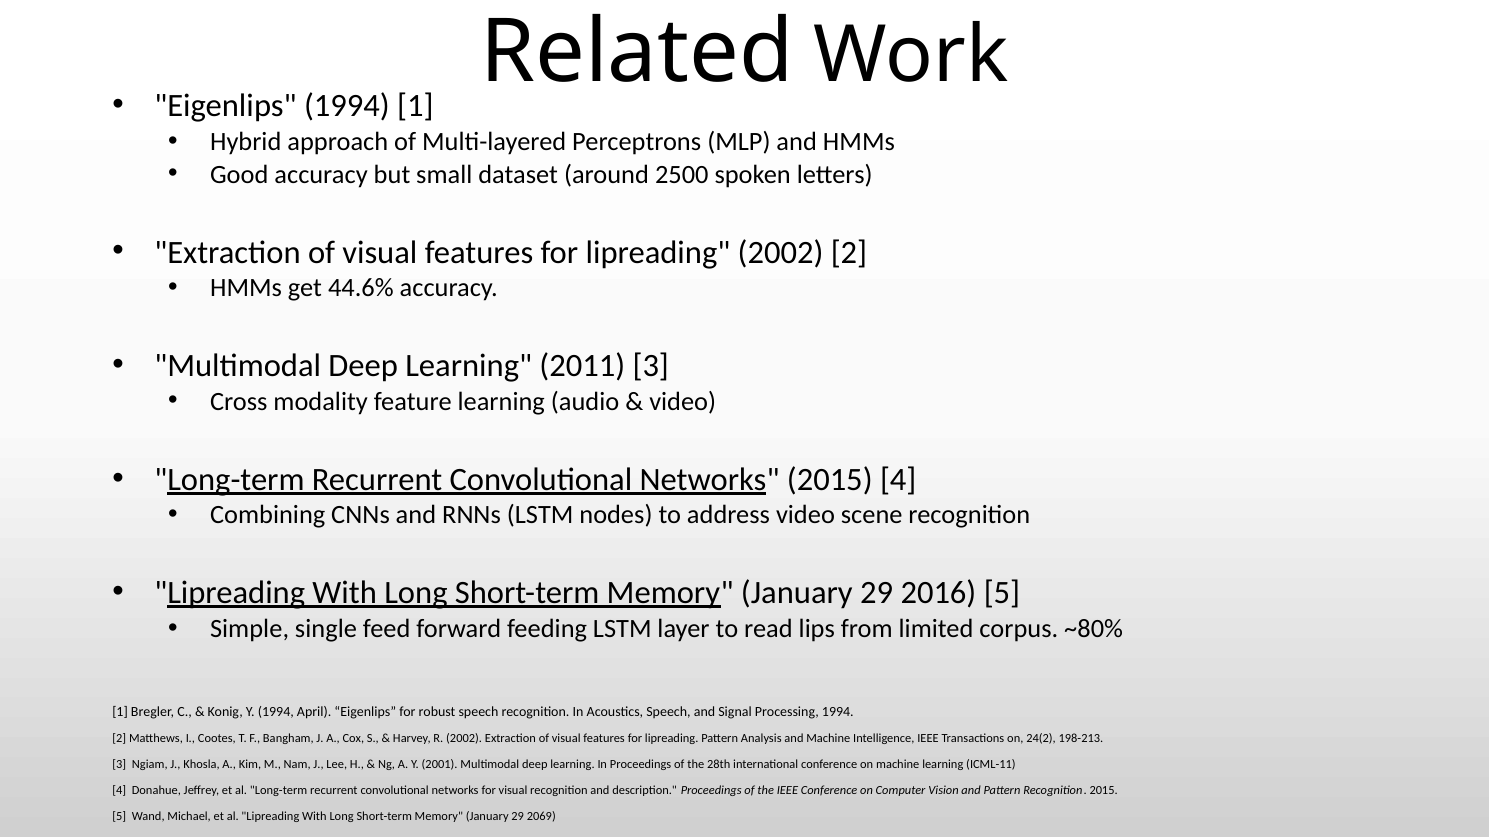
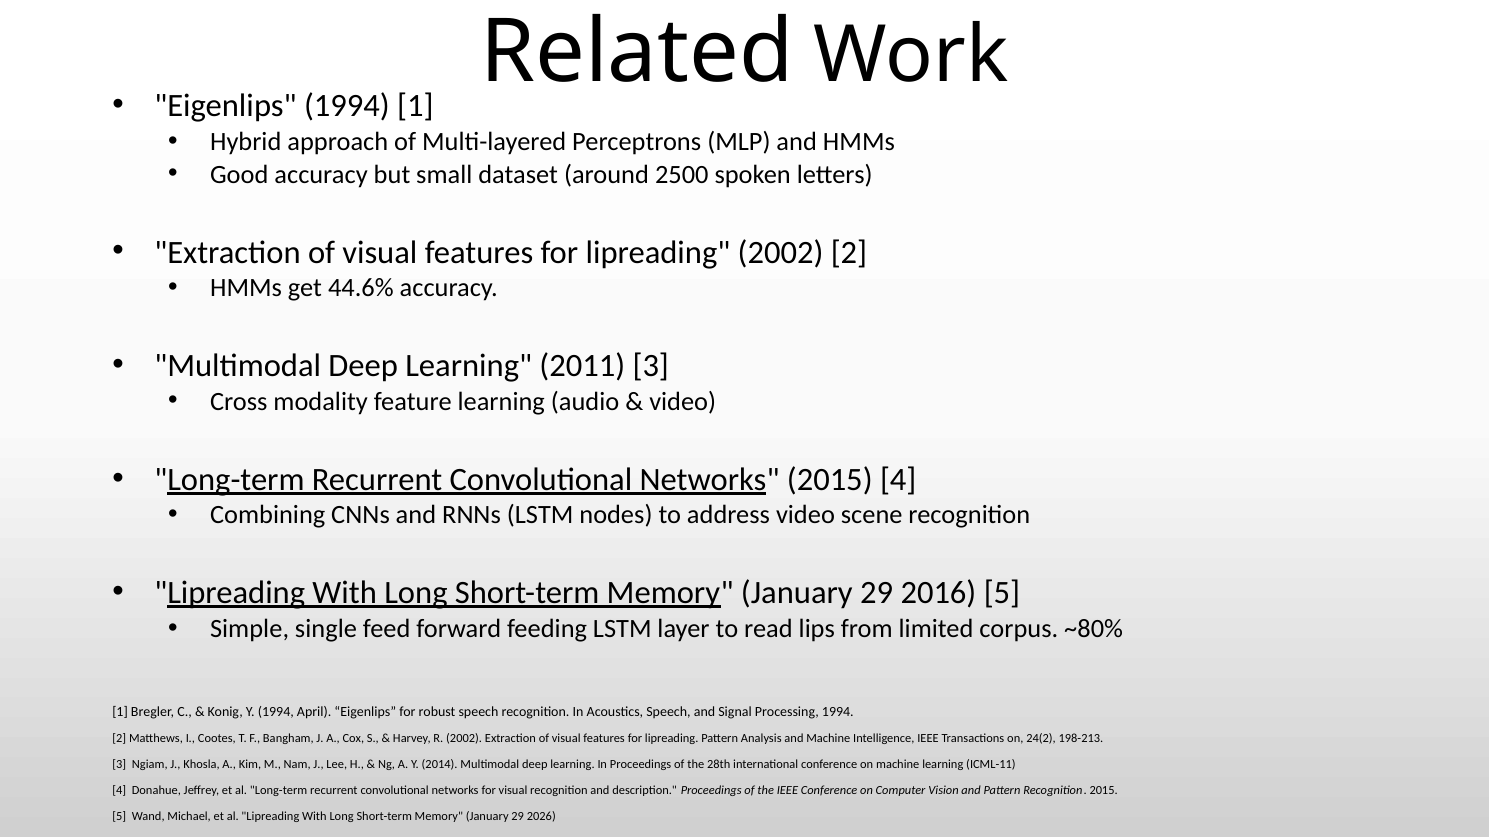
2001: 2001 -> 2014
2069: 2069 -> 2026
